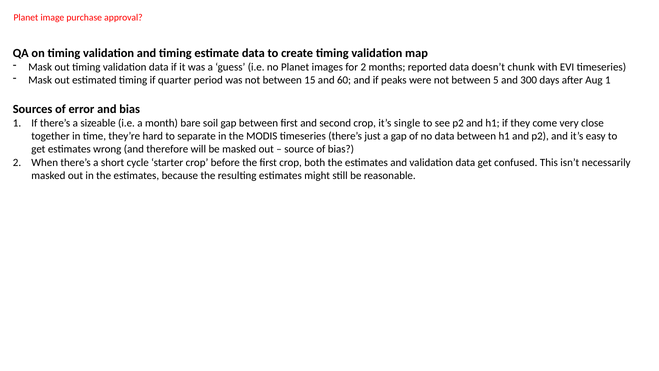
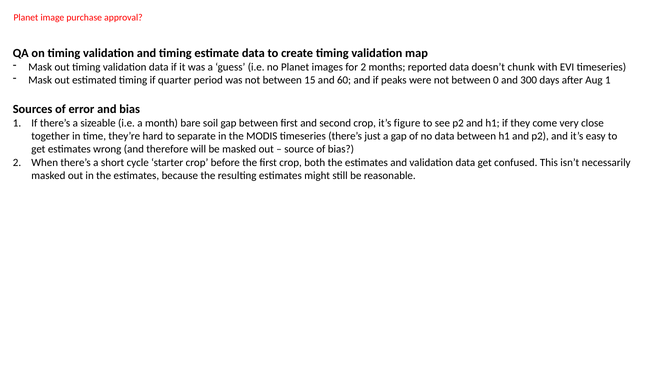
5: 5 -> 0
single: single -> figure
